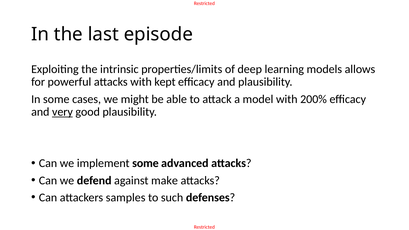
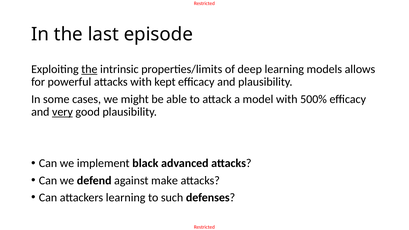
the at (89, 69) underline: none -> present
200%: 200% -> 500%
implement some: some -> black
attackers samples: samples -> learning
